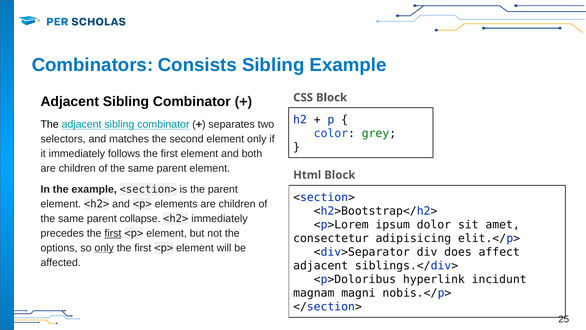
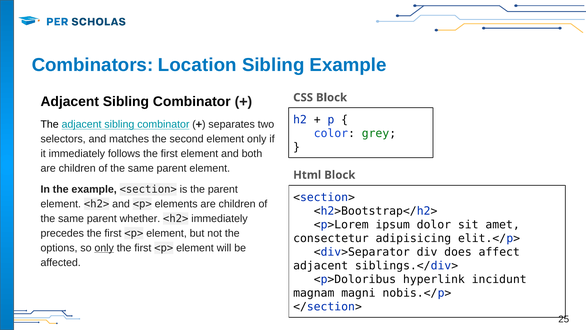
Consists: Consists -> Location
collapse: collapse -> whether
first at (113, 233) underline: present -> none
